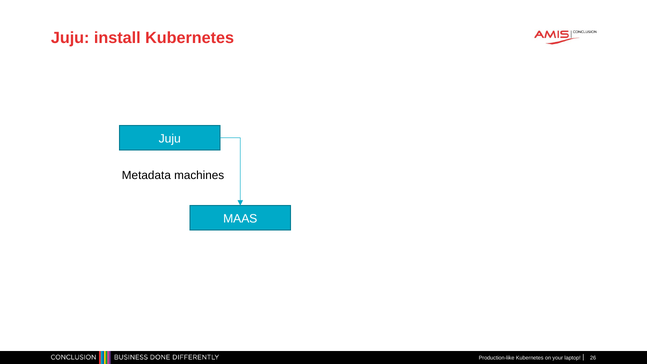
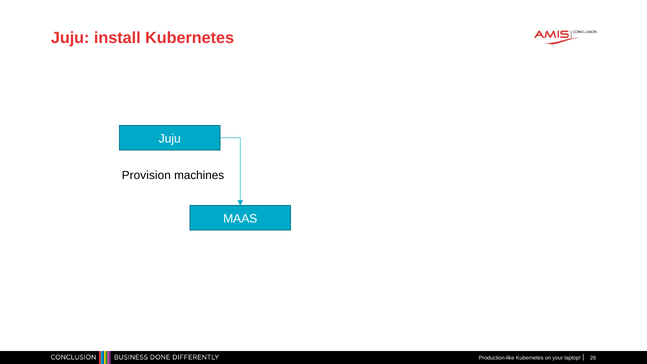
Metadata: Metadata -> Provision
